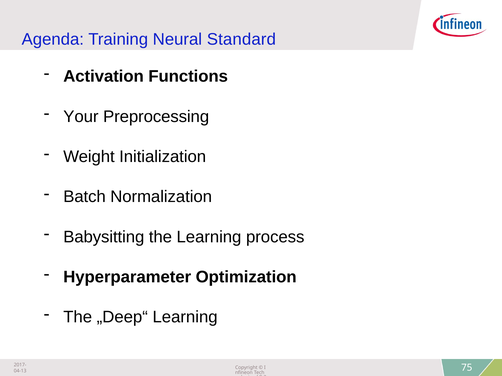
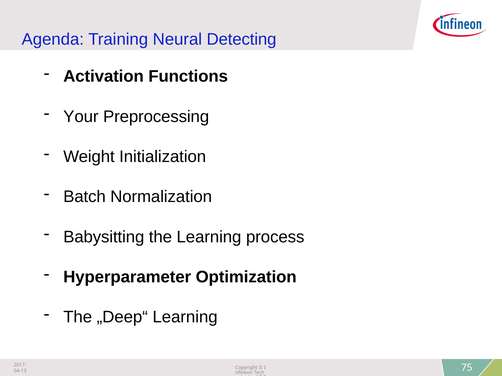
Standard: Standard -> Detecting
